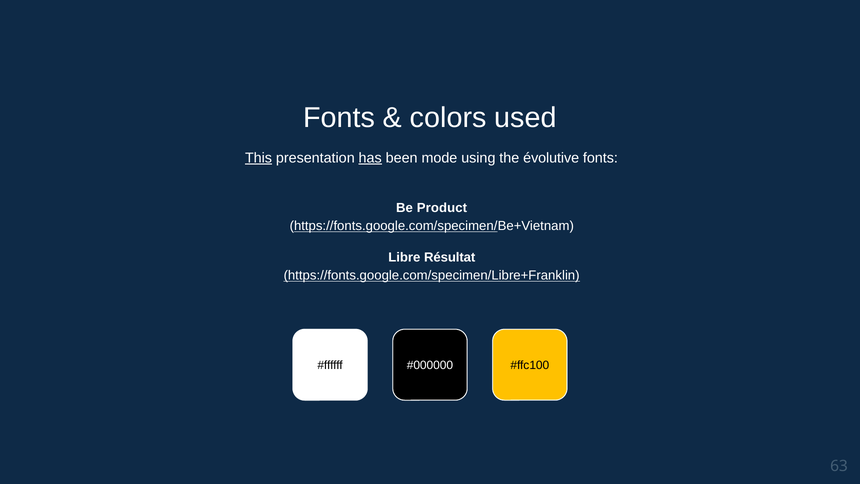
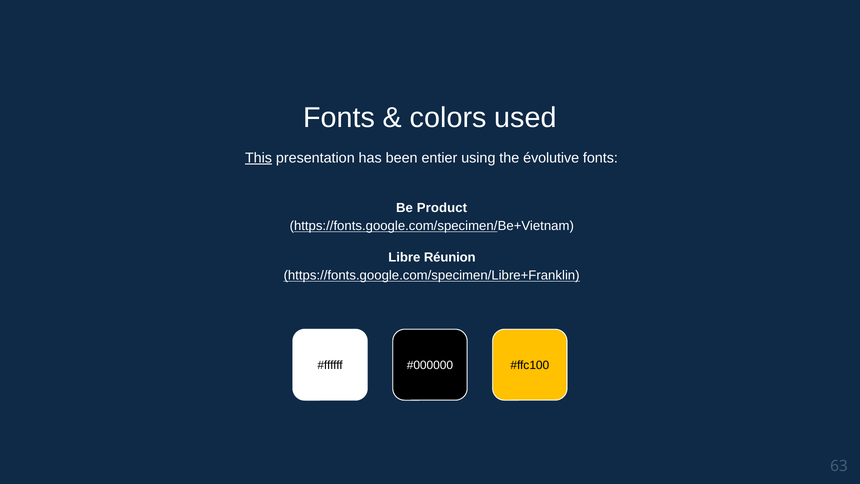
has underline: present -> none
mode: mode -> entier
Résultat: Résultat -> Réunion
